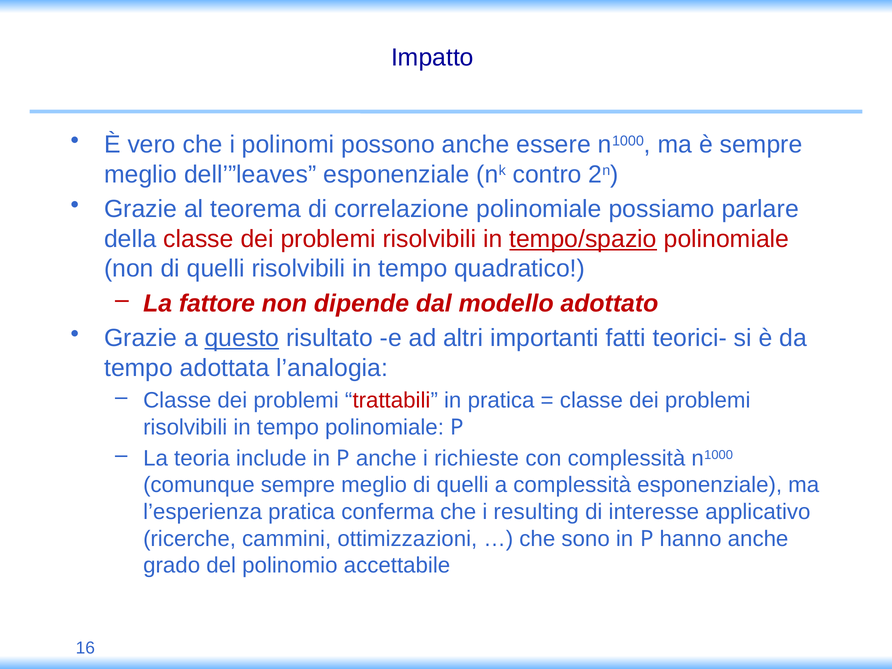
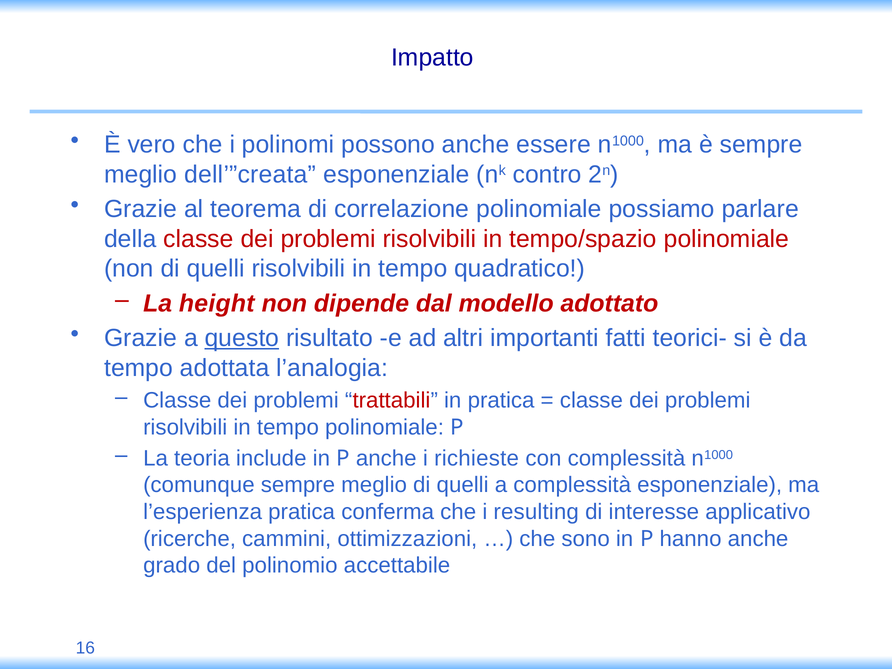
dell’”leaves: dell’”leaves -> dell’”creata
tempo/spazio underline: present -> none
fattore: fattore -> height
